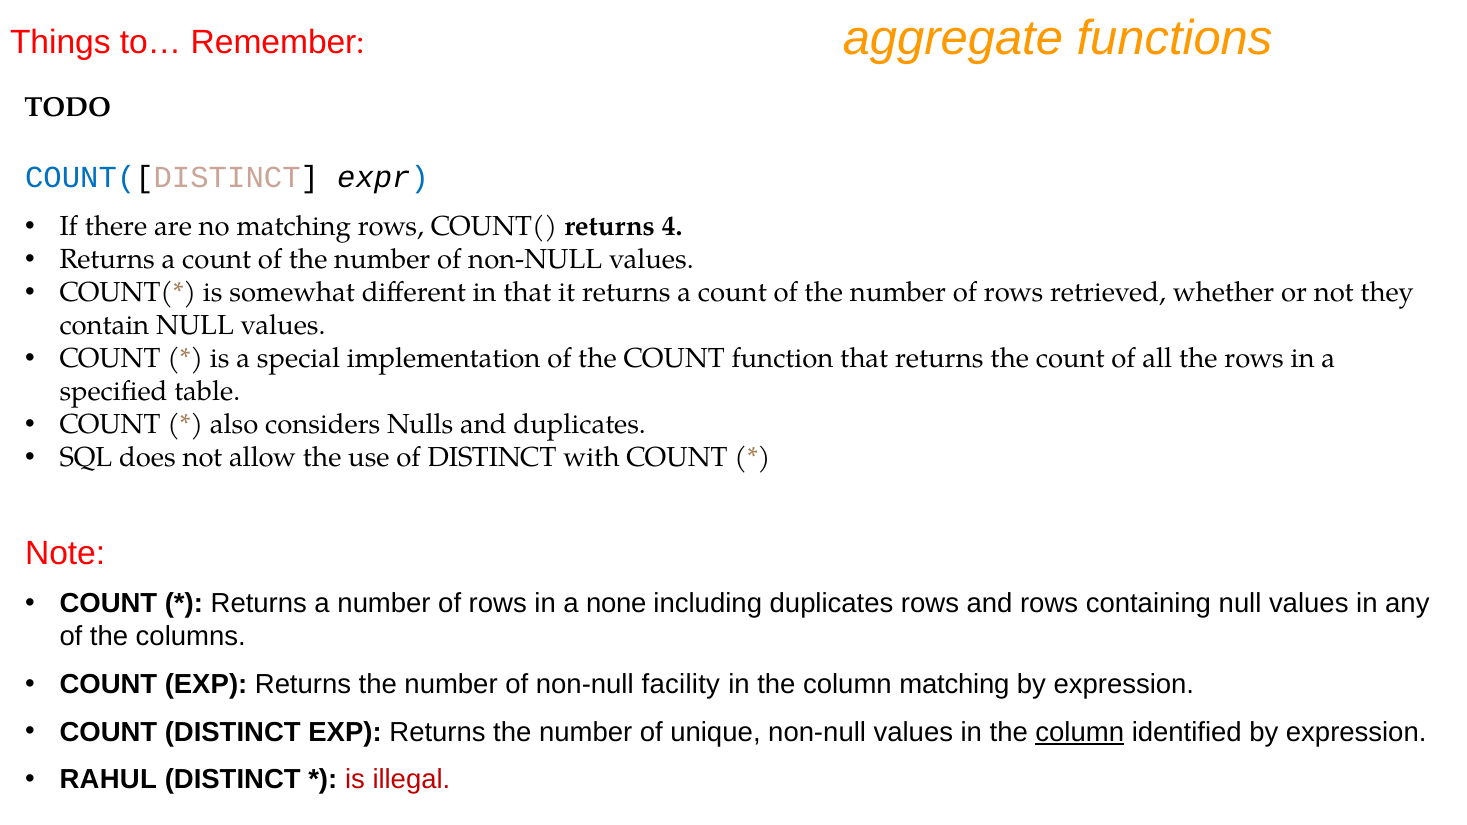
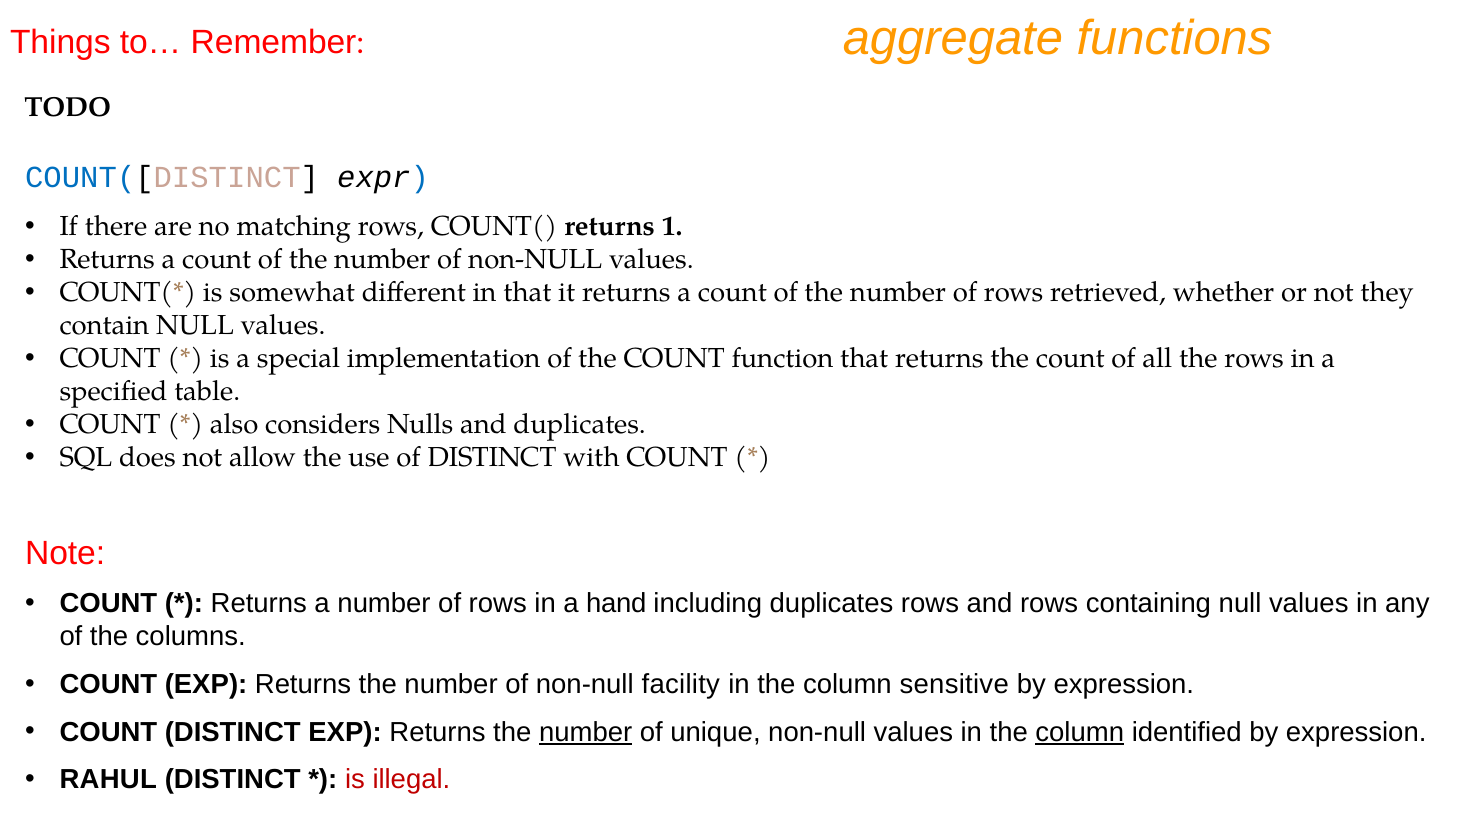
4: 4 -> 1
none: none -> hand
column matching: matching -> sensitive
number at (586, 732) underline: none -> present
